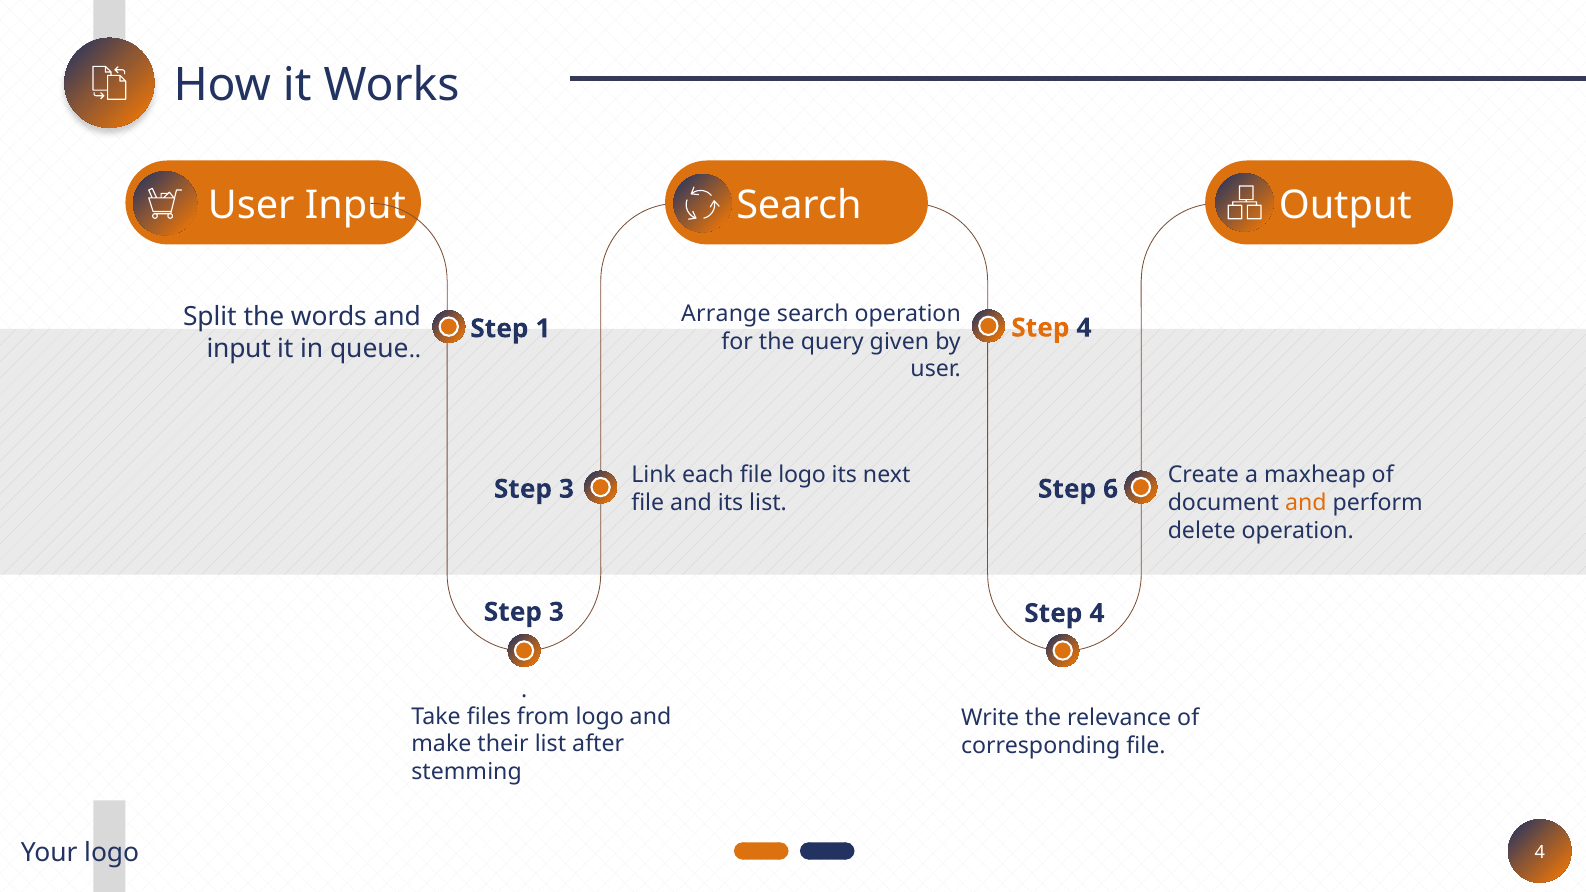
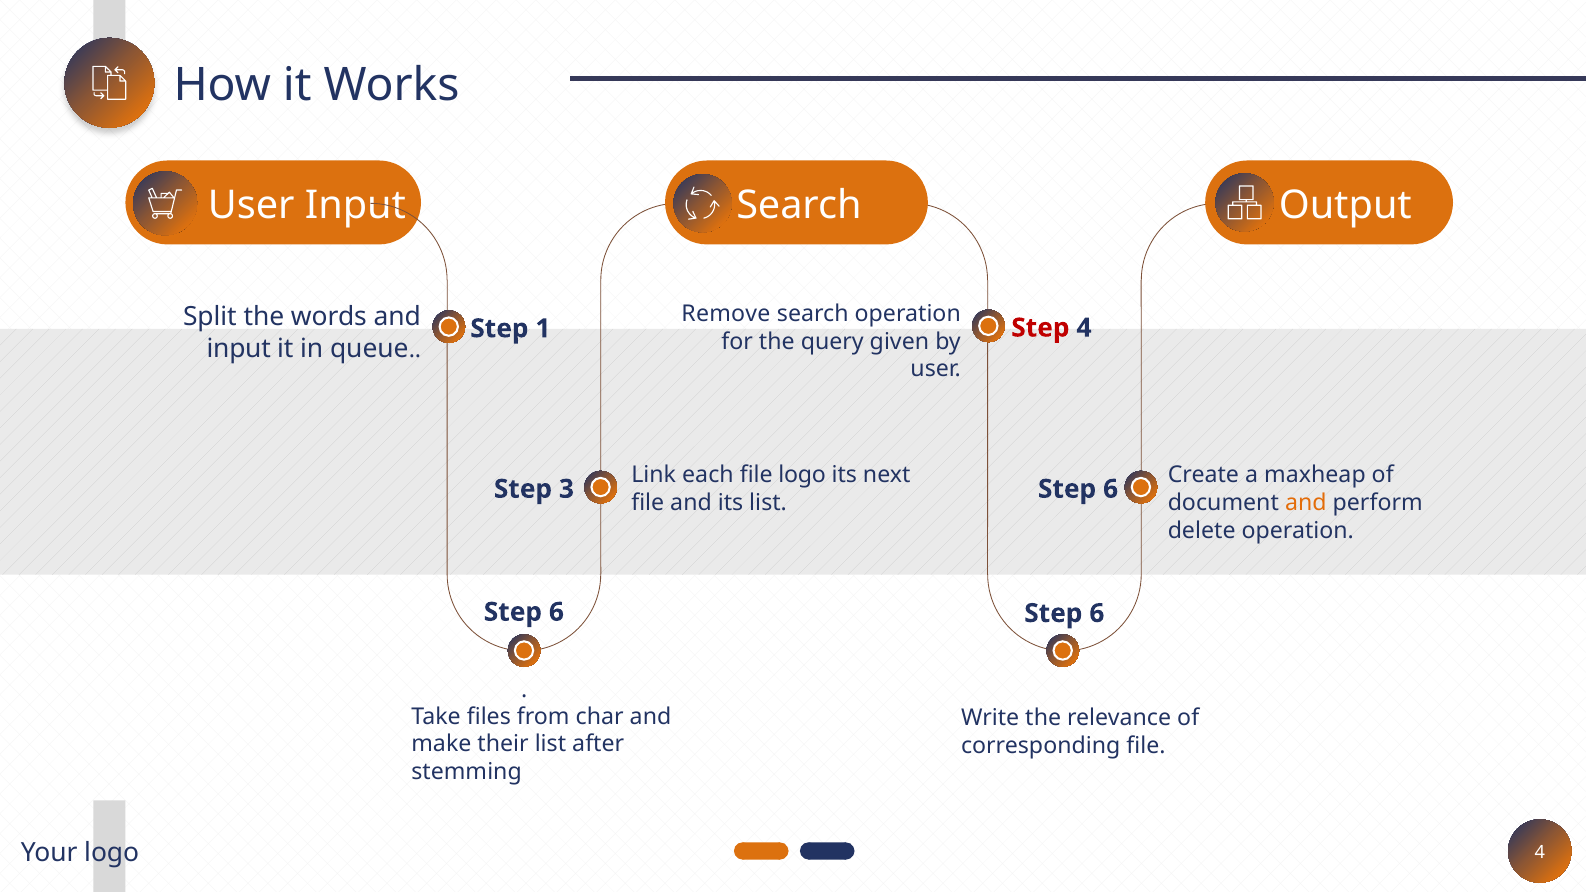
Arrange: Arrange -> Remove
Step at (1040, 328) colour: orange -> red
3 at (556, 612): 3 -> 6
4 at (1097, 613): 4 -> 6
from logo: logo -> char
